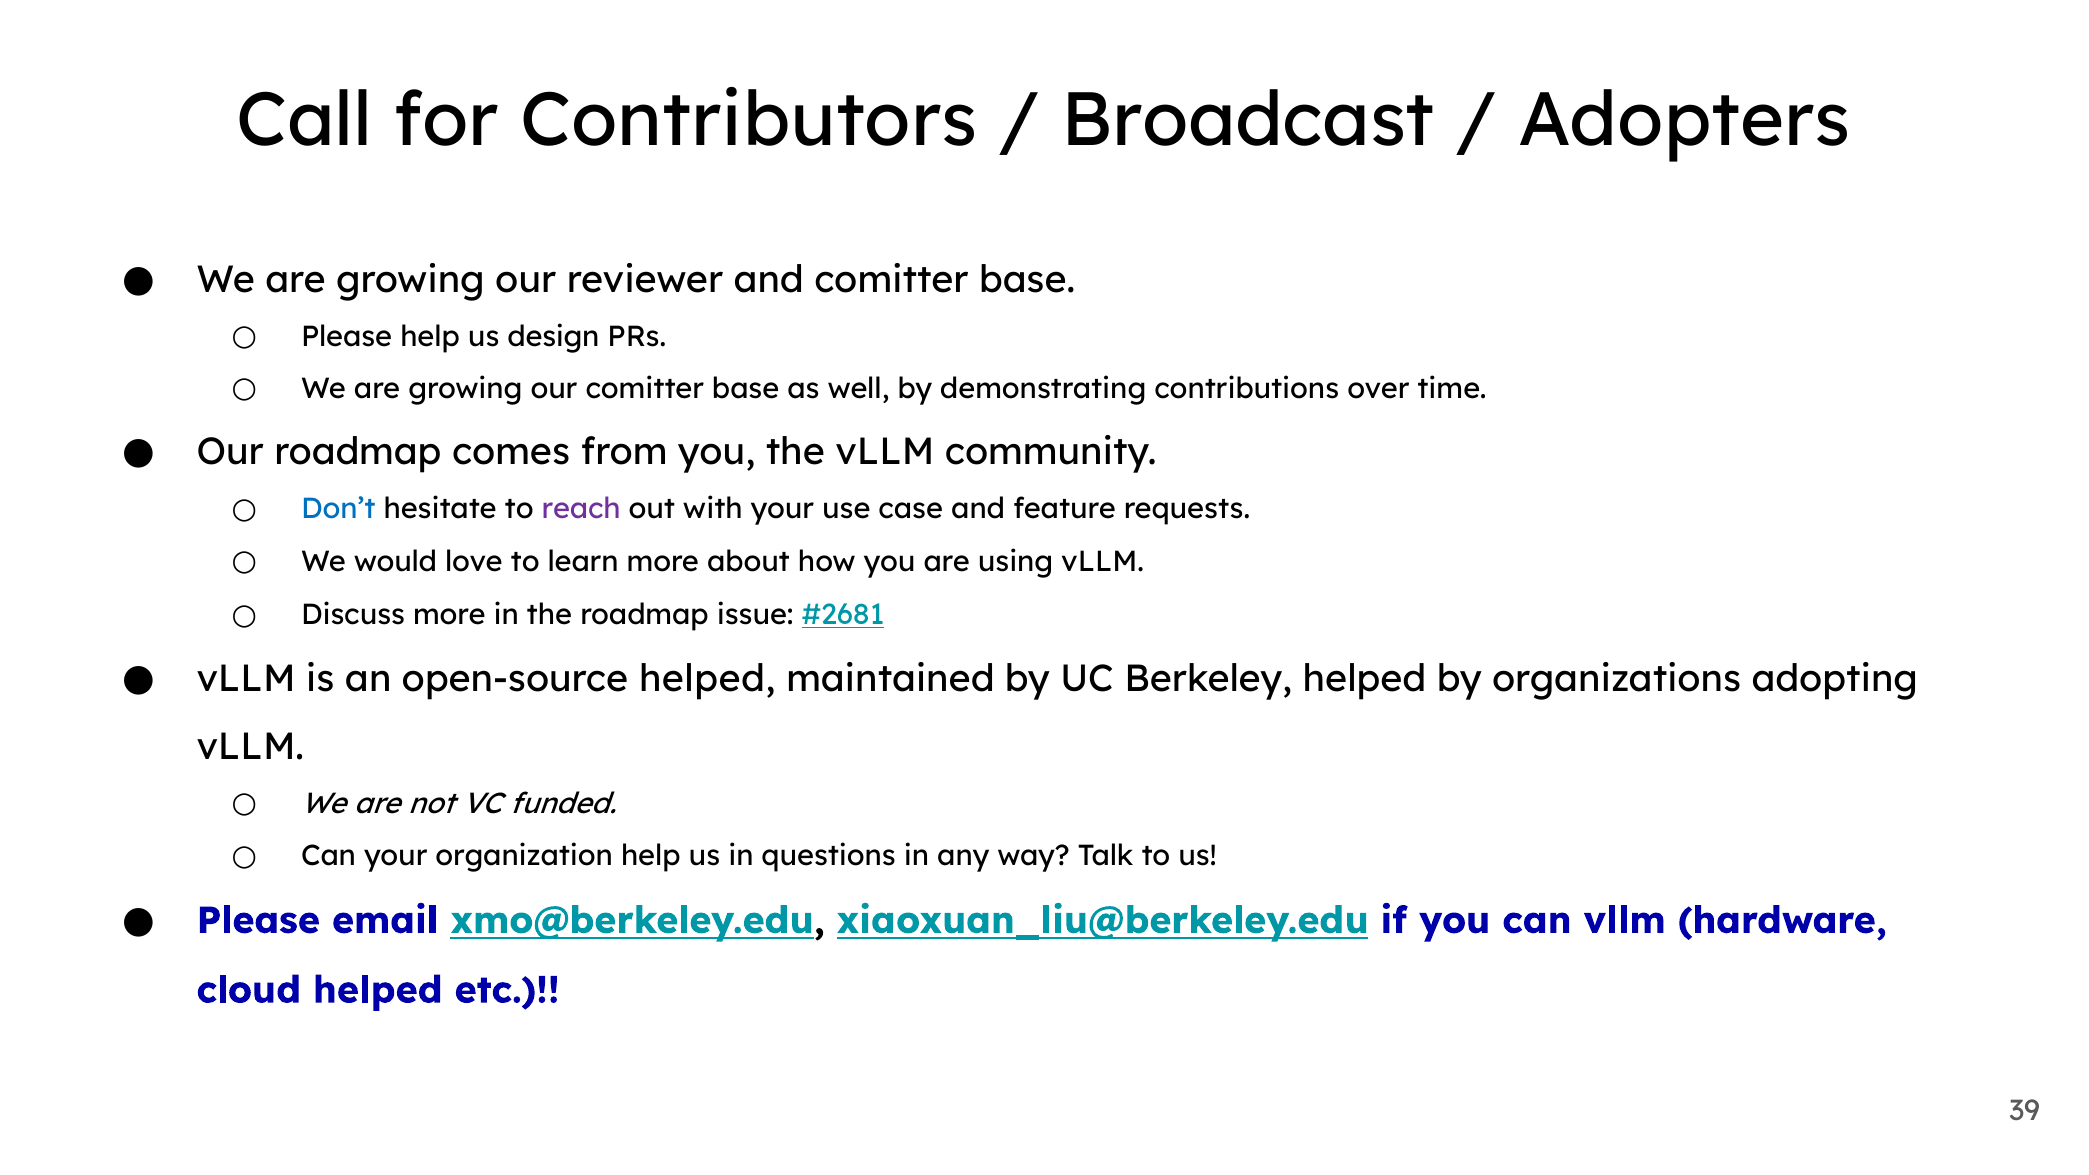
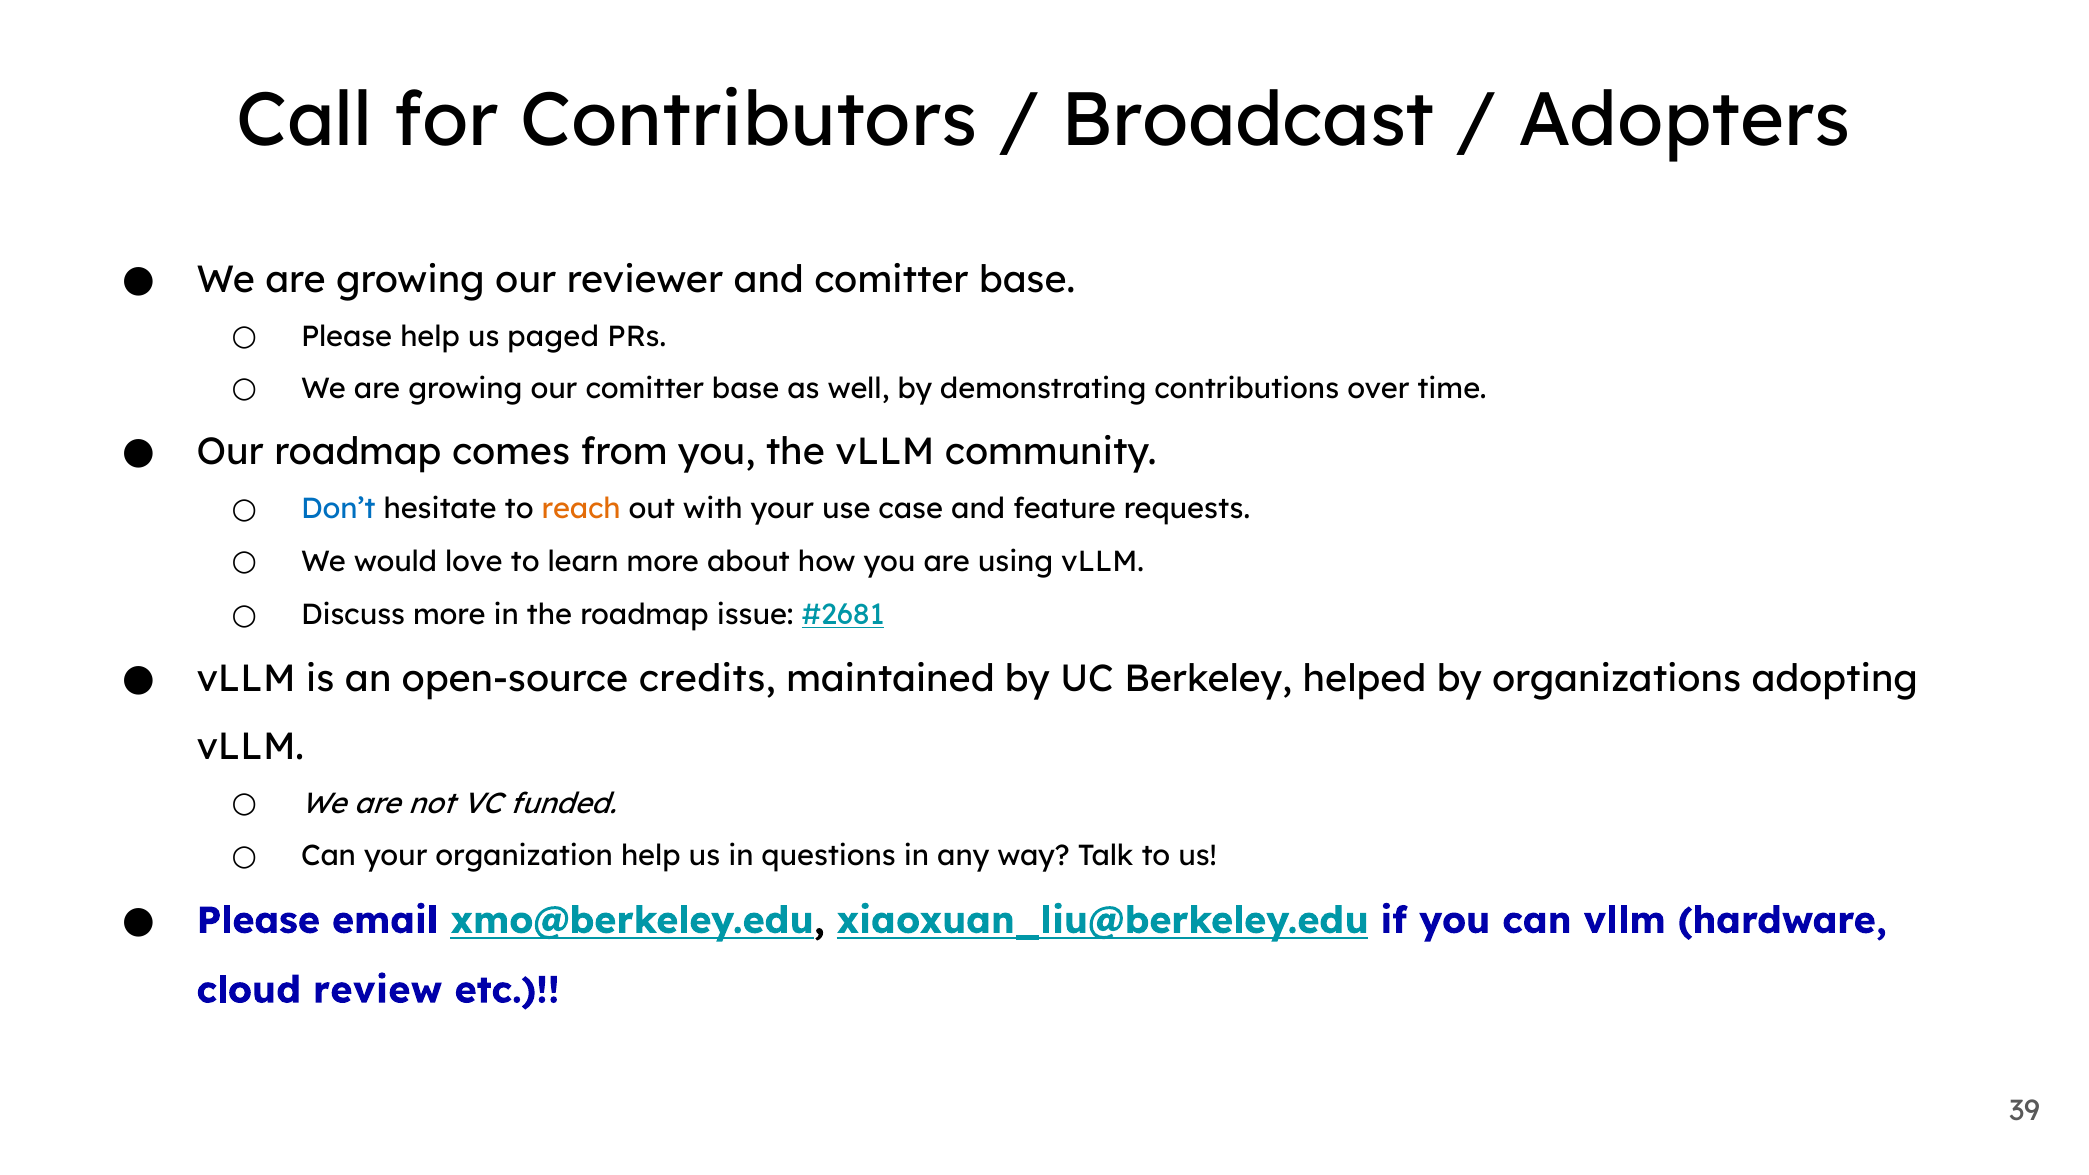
design: design -> paged
reach colour: purple -> orange
open-source helped: helped -> credits
cloud helped: helped -> review
